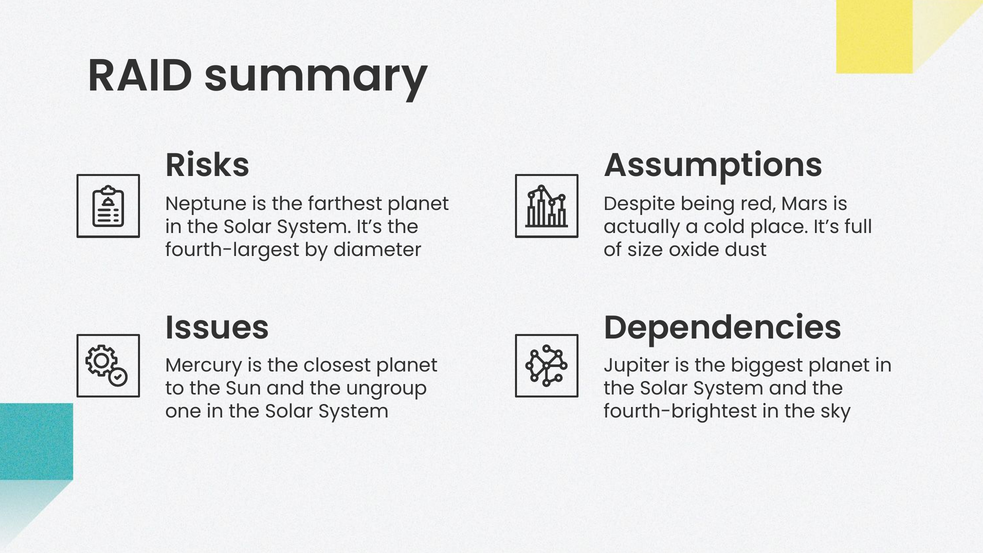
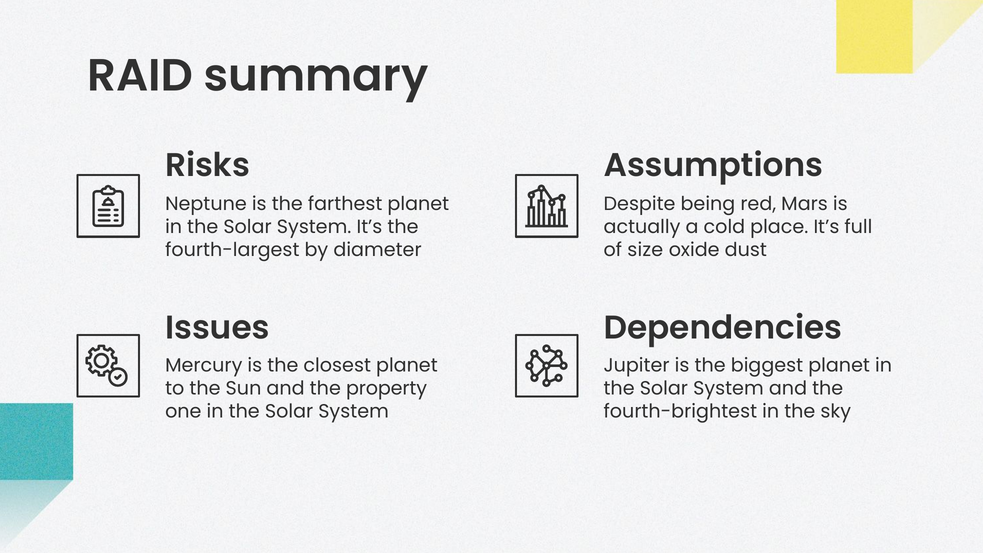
ungroup: ungroup -> property
